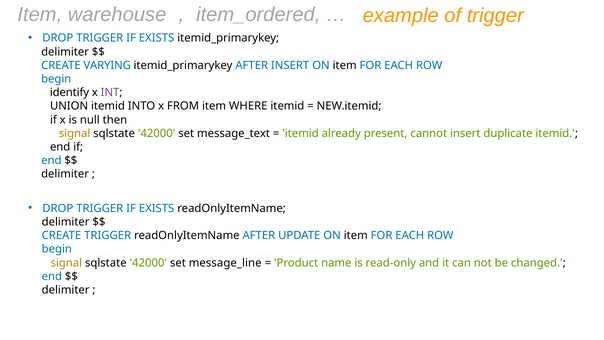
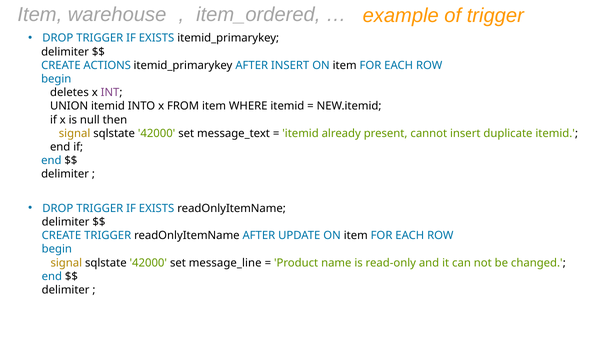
VARYING: VARYING -> ACTIONS
identify: identify -> deletes
